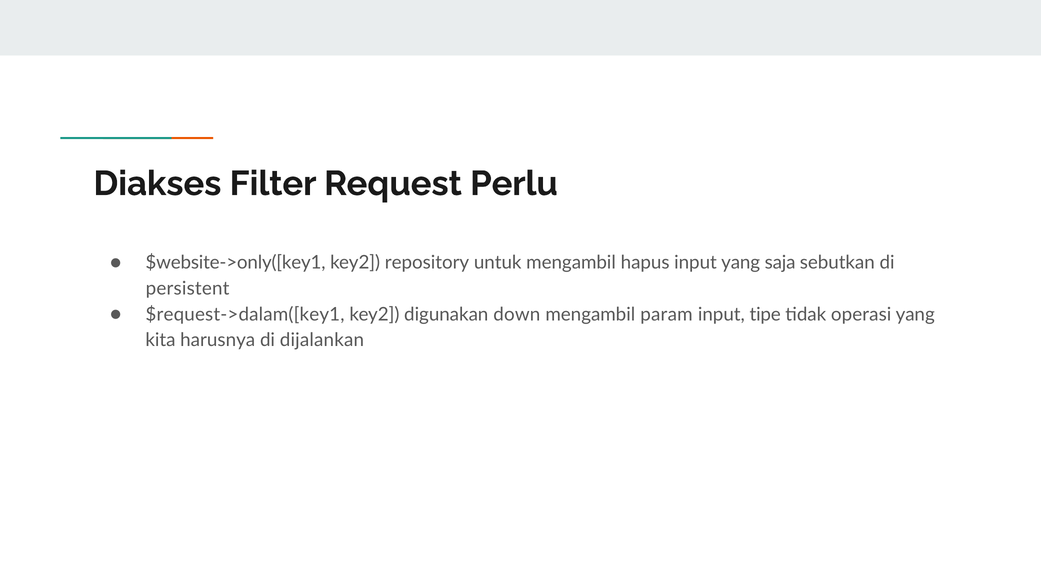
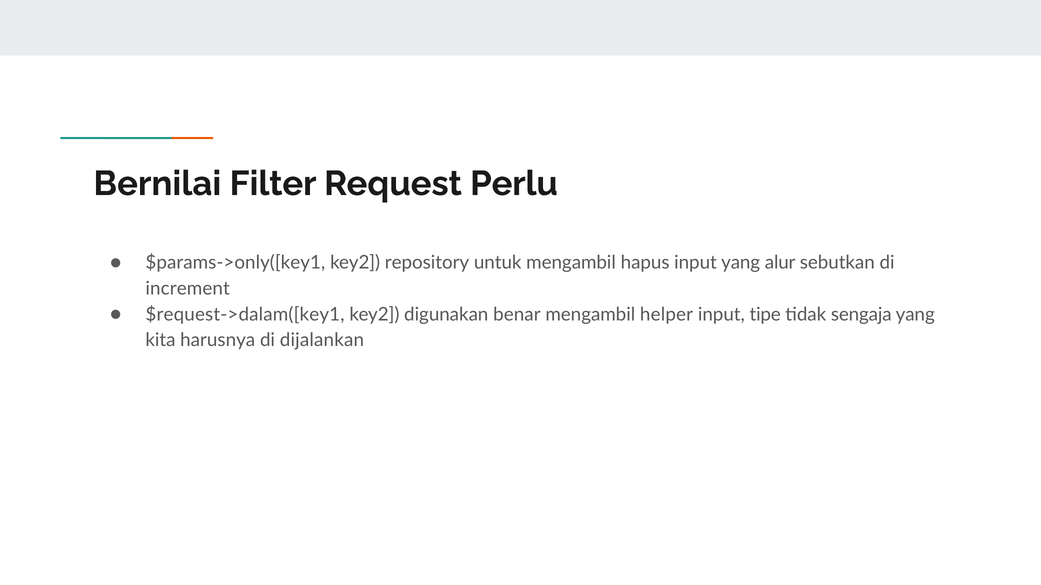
Diakses: Diakses -> Bernilai
$website->only([key1: $website->only([key1 -> $params->only([key1
saja: saja -> alur
persistent: persistent -> increment
down: down -> benar
param: param -> helper
operasi: operasi -> sengaja
